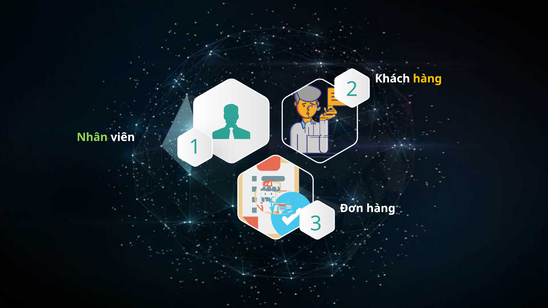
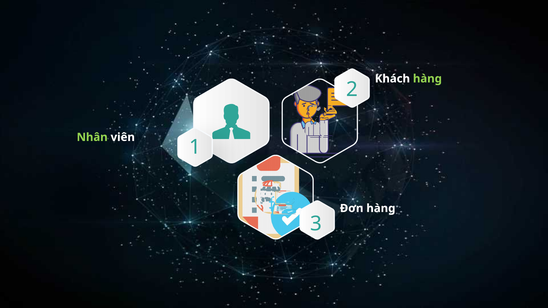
hàng at (427, 79) colour: yellow -> light green
